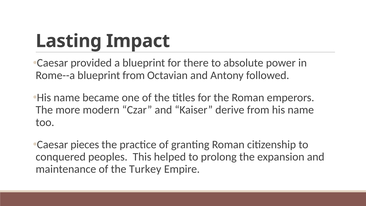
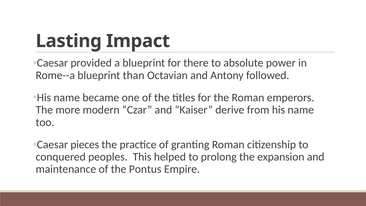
blueprint from: from -> than
Turkey: Turkey -> Pontus
